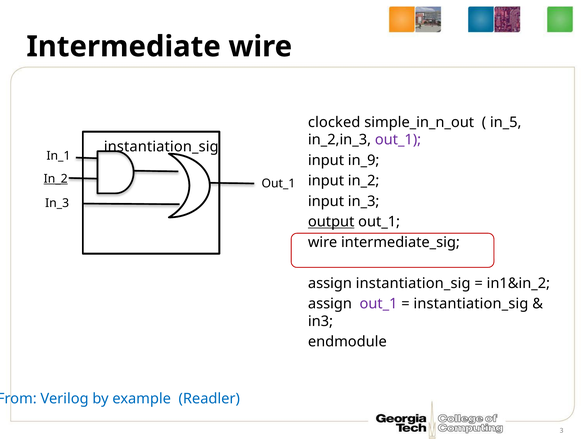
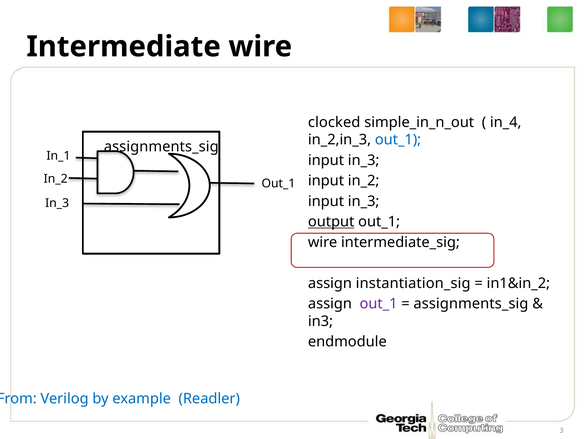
in_5: in_5 -> in_4
out_1 at (398, 140) colour: purple -> blue
instantiation_sig at (161, 147): instantiation_sig -> assignments_sig
in_9 at (364, 160): in_9 -> in_3
In_2 at (56, 179) underline: present -> none
instantiation_sig at (471, 303): instantiation_sig -> assignments_sig
